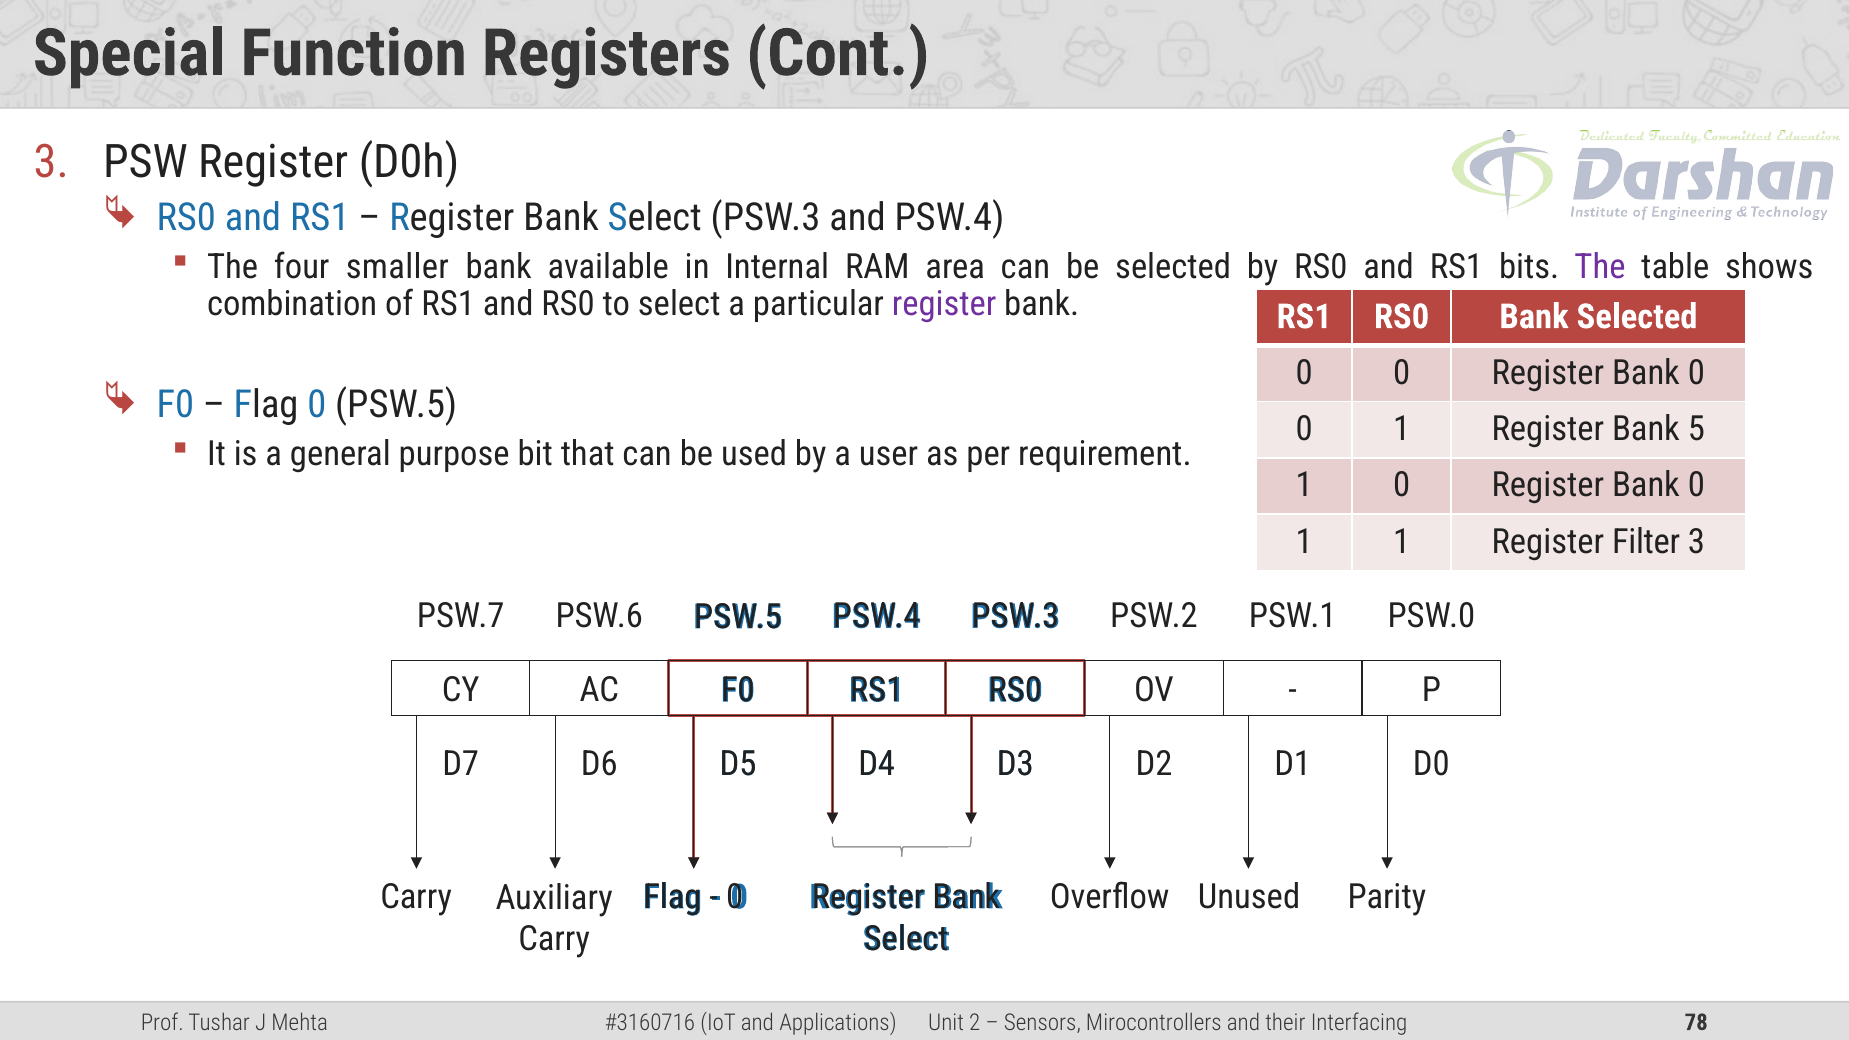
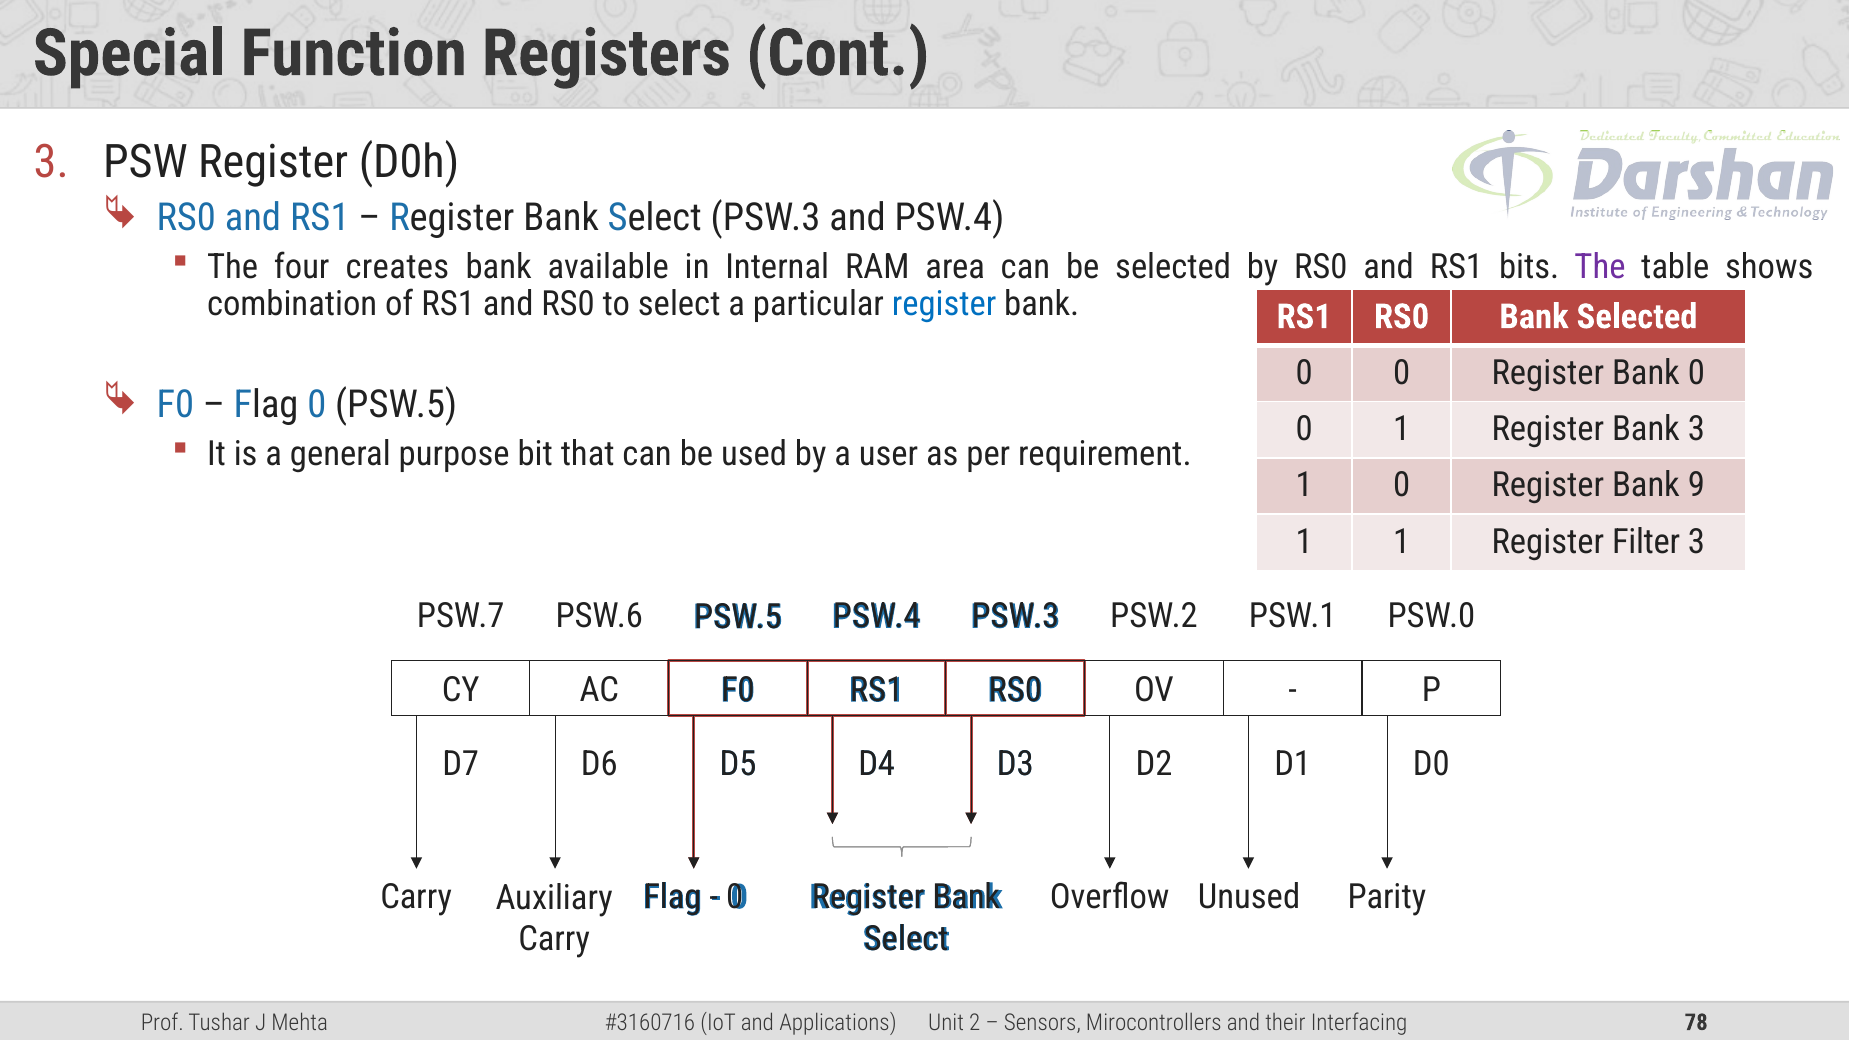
smaller: smaller -> creates
register at (944, 305) colour: purple -> blue
Bank 5: 5 -> 3
0 at (1696, 485): 0 -> 9
